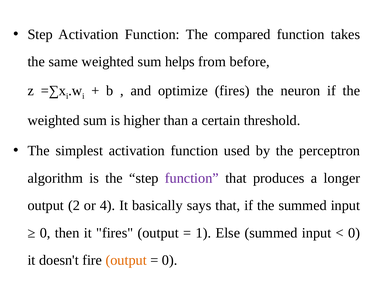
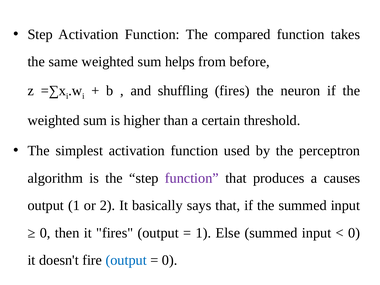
optimize: optimize -> shuffling
longer: longer -> causes
output 2: 2 -> 1
4: 4 -> 2
output at (126, 260) colour: orange -> blue
